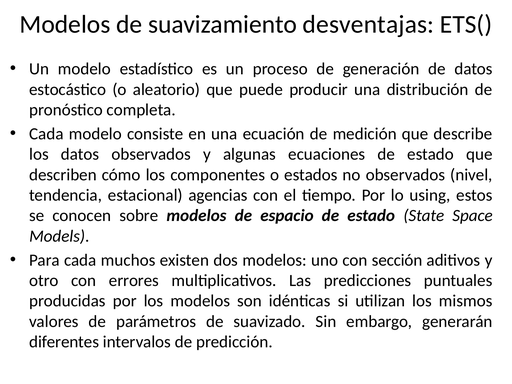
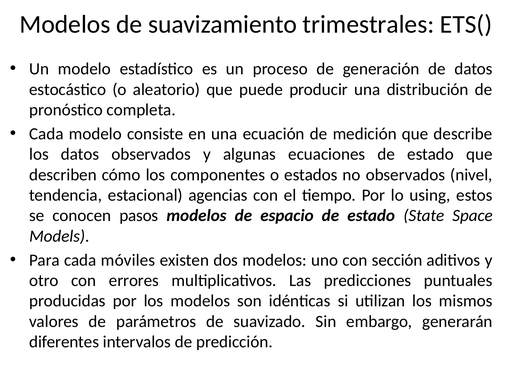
desventajas: desventajas -> trimestrales
sobre: sobre -> pasos
muchos: muchos -> móviles
